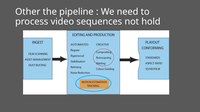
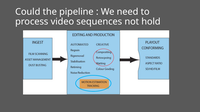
Other: Other -> Could
